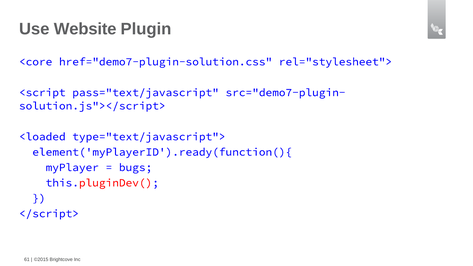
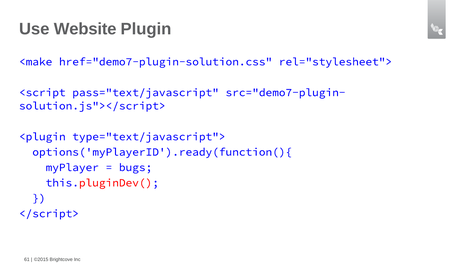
<core: <core -> <make
<loaded: <loaded -> <plugin
element('myPlayerID').ready(function(){: element('myPlayerID').ready(function(){ -> options('myPlayerID').ready(function(){
